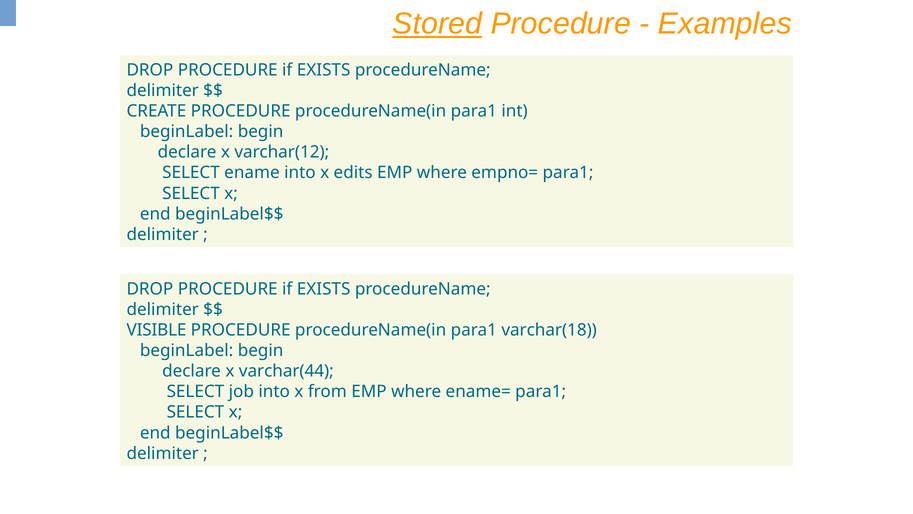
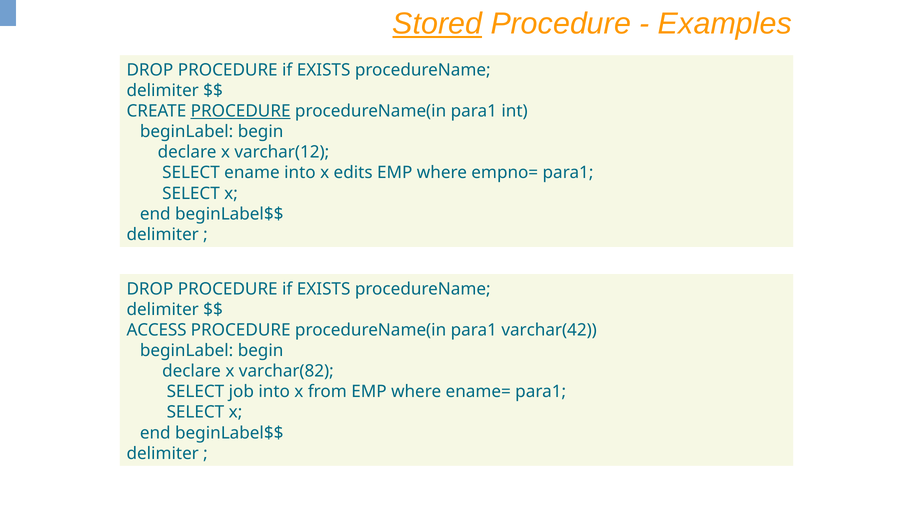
PROCEDURE at (241, 111) underline: none -> present
VISIBLE: VISIBLE -> ACCESS
varchar(18: varchar(18 -> varchar(42
varchar(44: varchar(44 -> varchar(82
